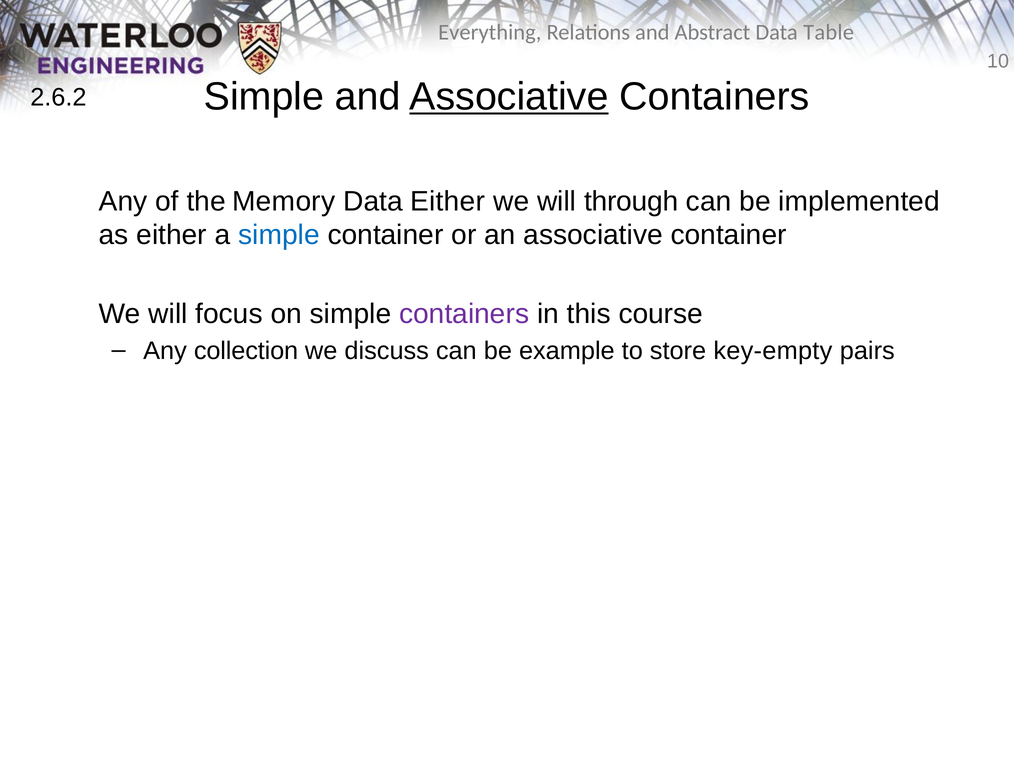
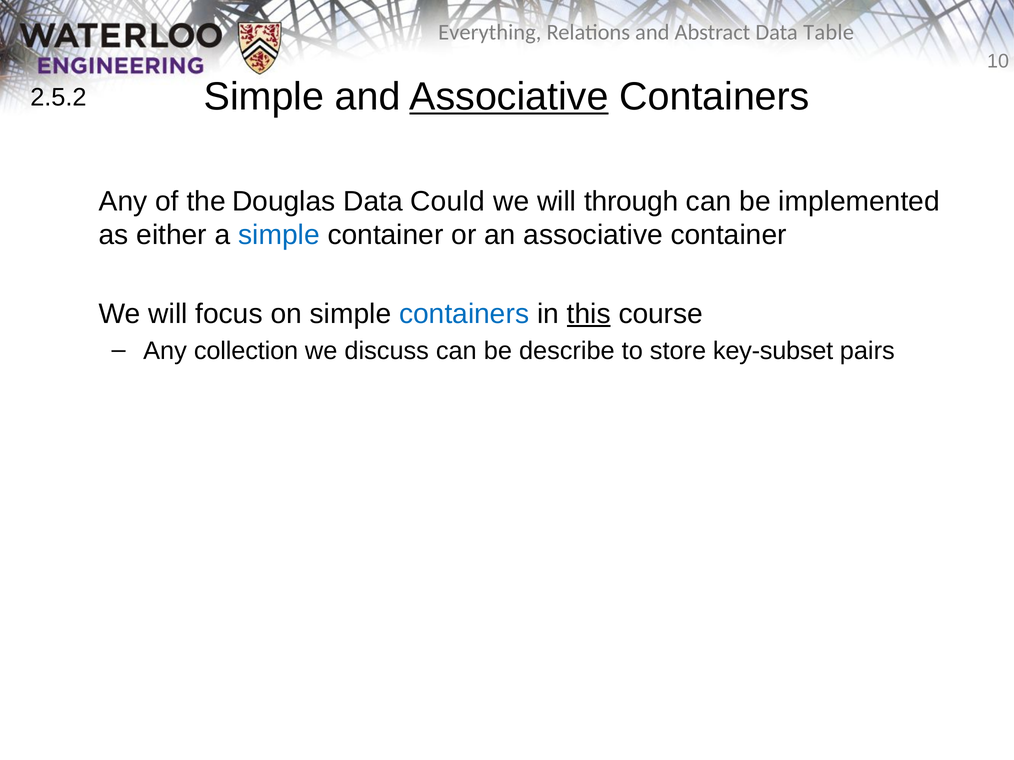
2.6.2: 2.6.2 -> 2.5.2
Memory: Memory -> Douglas
Data Either: Either -> Could
containers at (464, 314) colour: purple -> blue
this underline: none -> present
example: example -> describe
key-empty: key-empty -> key-subset
